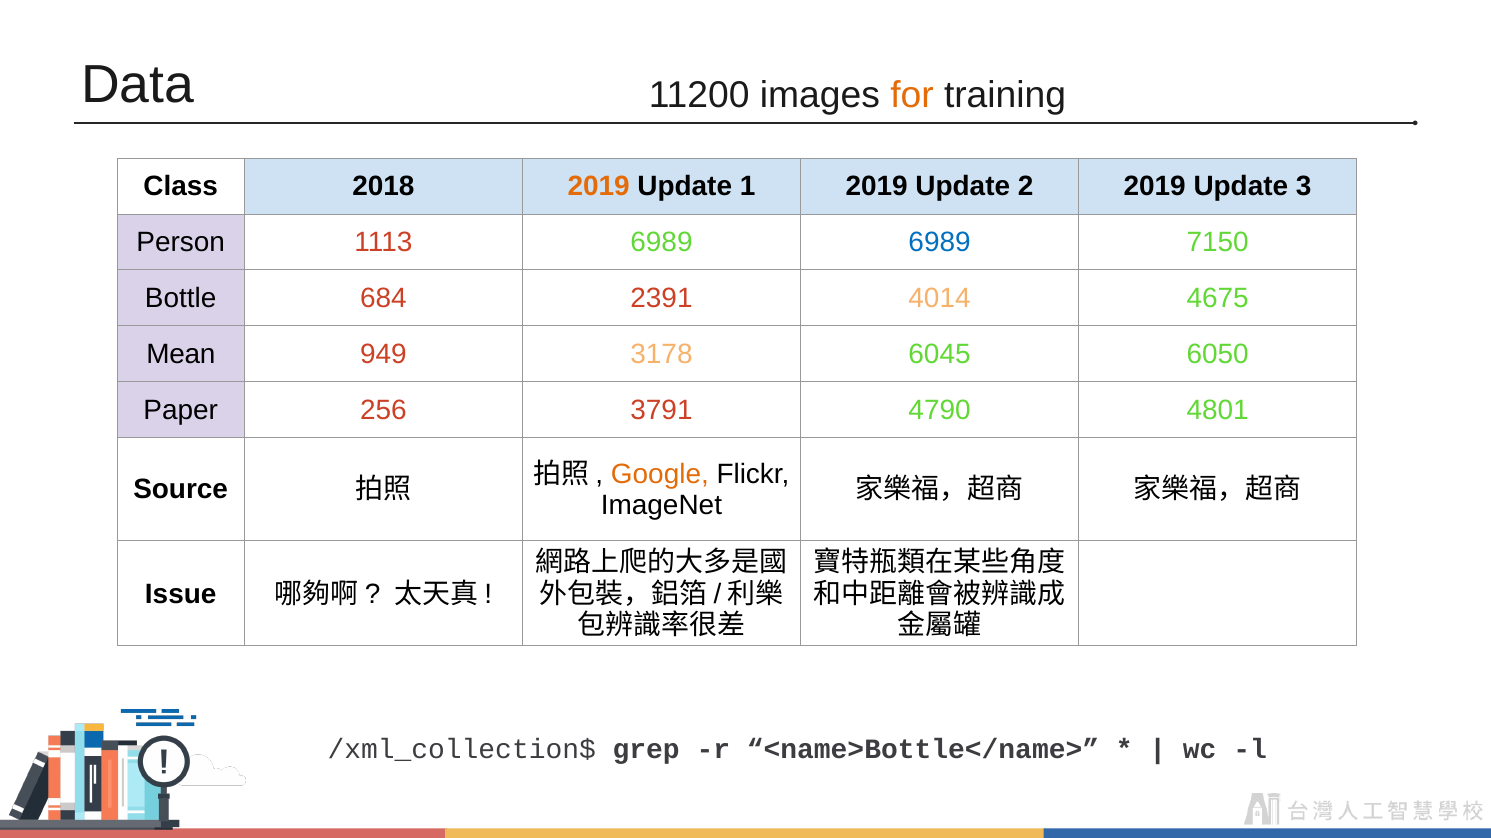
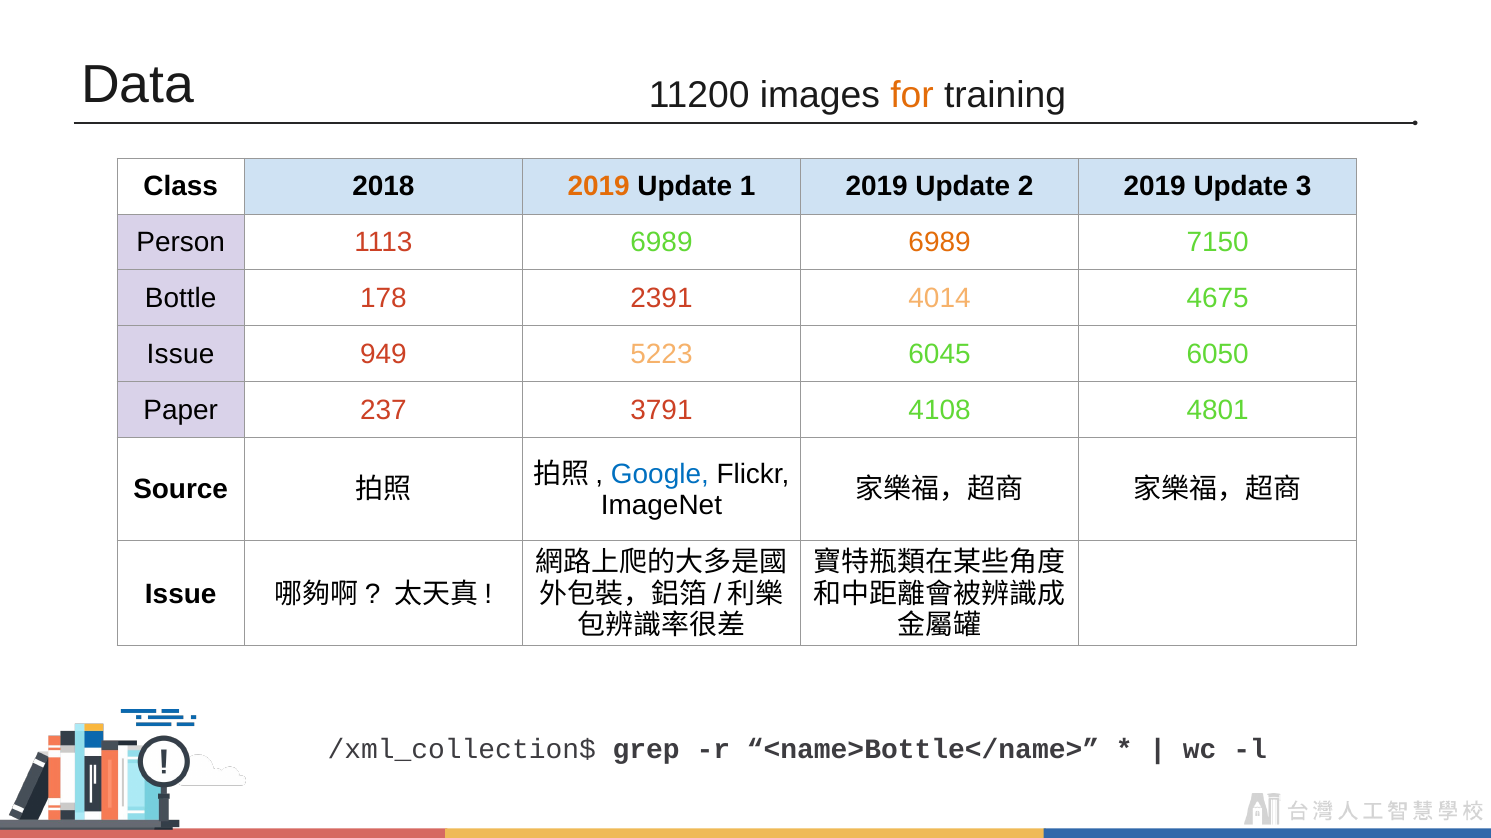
6989 at (940, 243) colour: blue -> orange
684: 684 -> 178
Mean at (181, 354): Mean -> Issue
3178: 3178 -> 5223
256: 256 -> 237
4790: 4790 -> 4108
Google colour: orange -> blue
